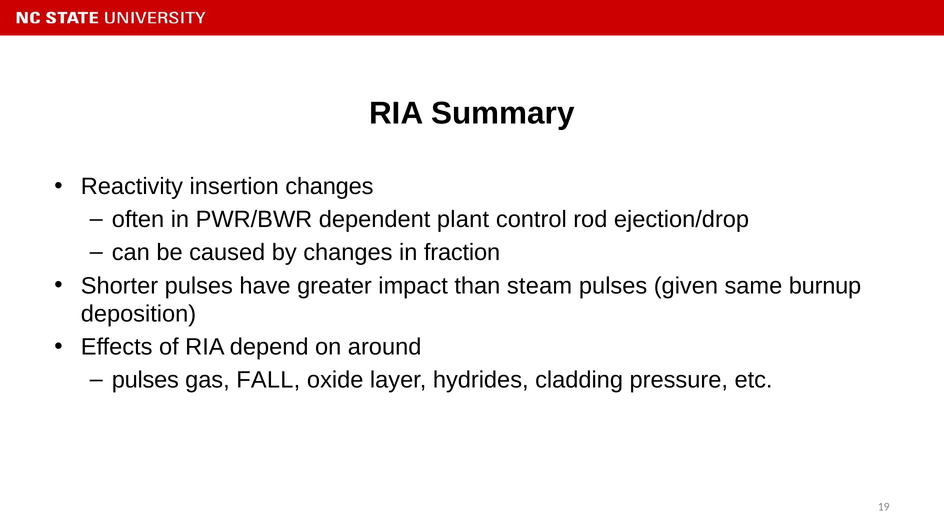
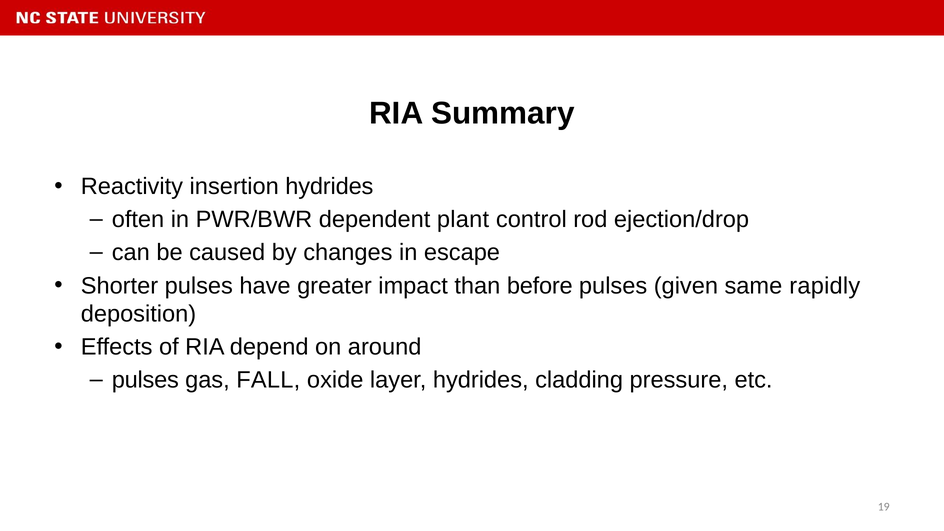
insertion changes: changes -> hydrides
fraction: fraction -> escape
steam: steam -> before
burnup: burnup -> rapidly
